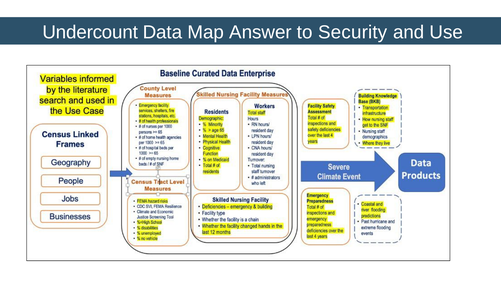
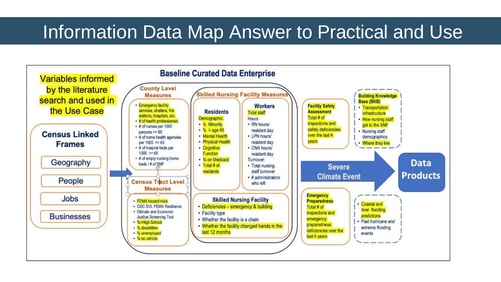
Undercount: Undercount -> Information
Security: Security -> Practical
